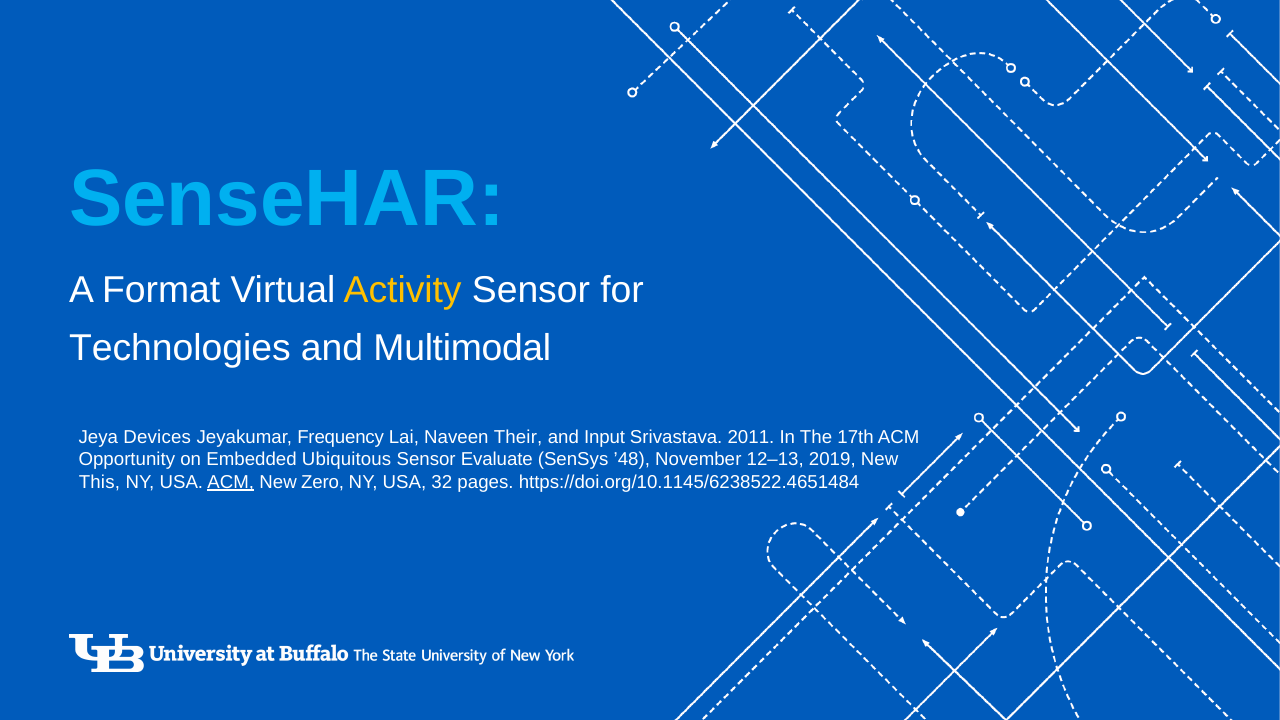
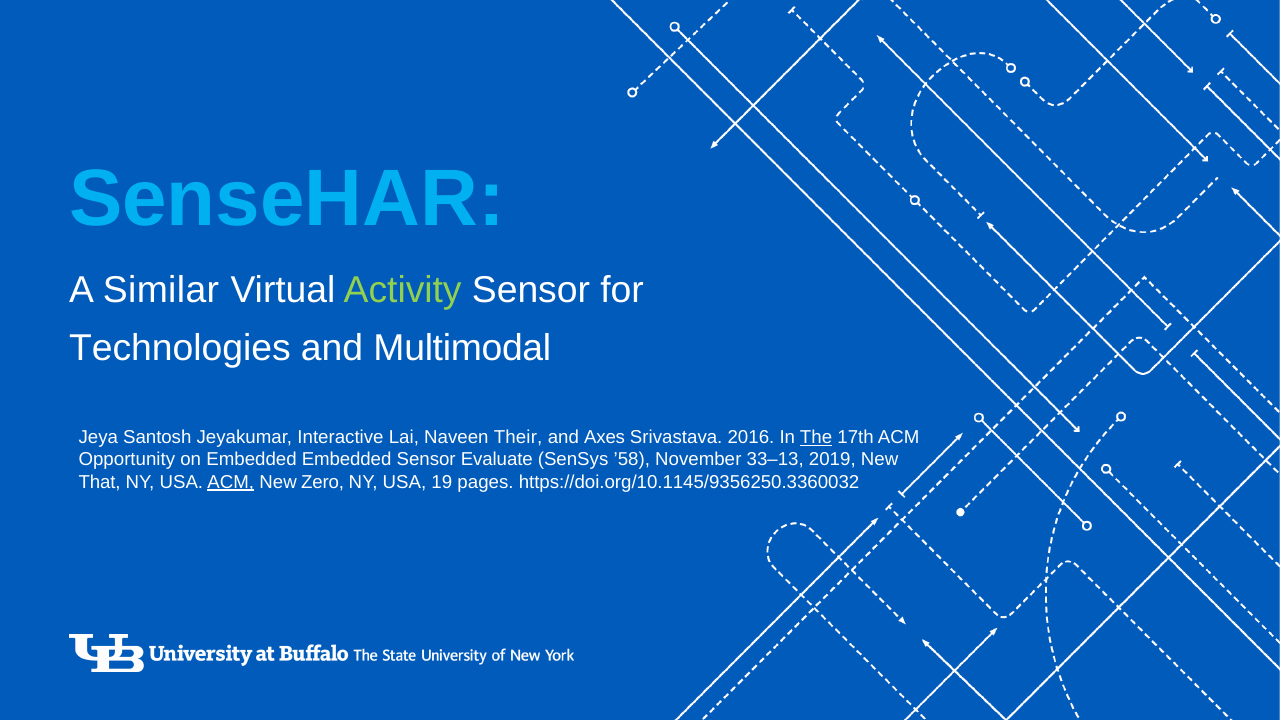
Format: Format -> Similar
Activity colour: yellow -> light green
Devices: Devices -> Santosh
Frequency: Frequency -> Interactive
Input: Input -> Axes
2011: 2011 -> 2016
The underline: none -> present
Embedded Ubiquitous: Ubiquitous -> Embedded
’48: ’48 -> ’58
12–13: 12–13 -> 33–13
This: This -> That
32: 32 -> 19
https://doi.org/10.1145/6238522.4651484: https://doi.org/10.1145/6238522.4651484 -> https://doi.org/10.1145/9356250.3360032
